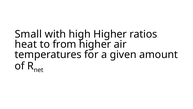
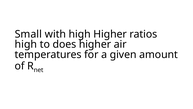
heat at (26, 44): heat -> high
from: from -> does
